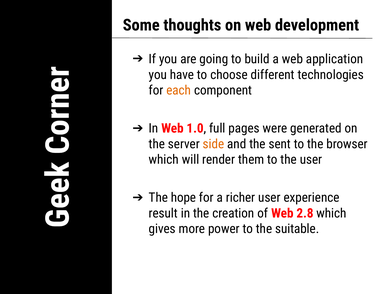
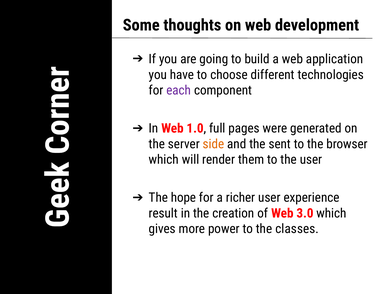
each colour: orange -> purple
2.8: 2.8 -> 3.0
suitable: suitable -> classes
